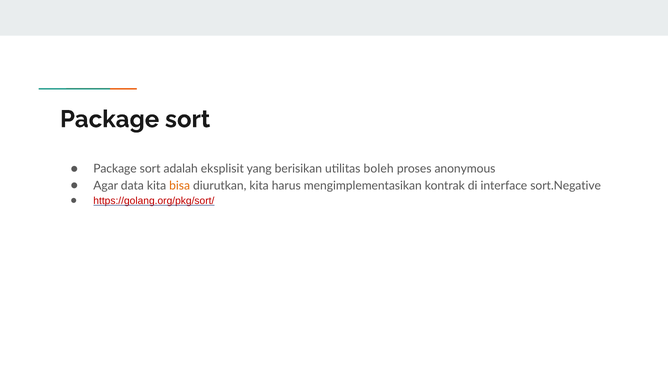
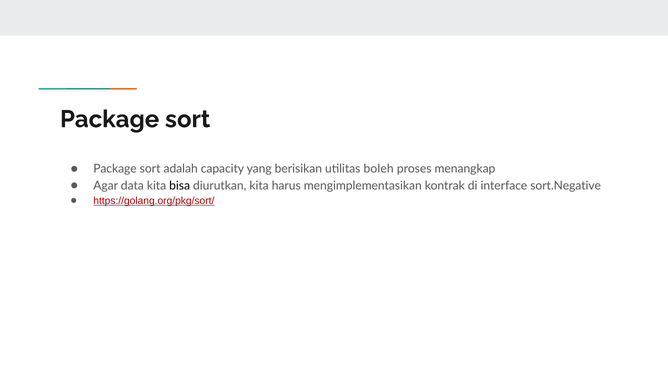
eksplisit: eksplisit -> capacity
anonymous: anonymous -> menangkap
bisa colour: orange -> black
